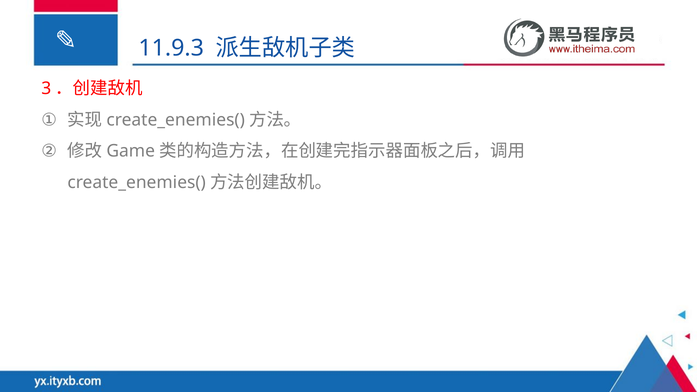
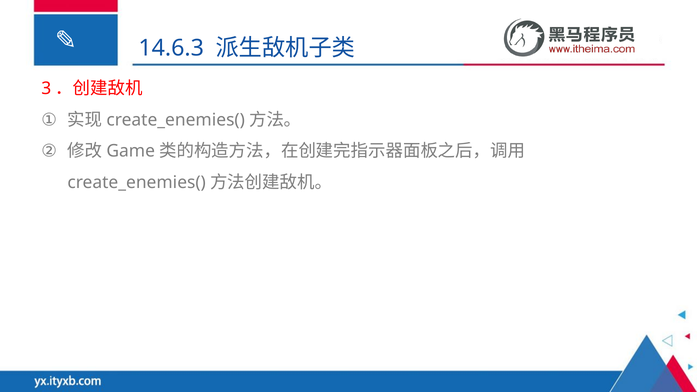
11.9.3: 11.9.3 -> 14.6.3
